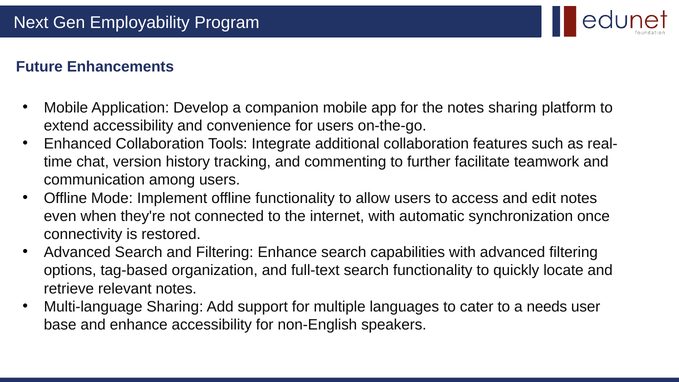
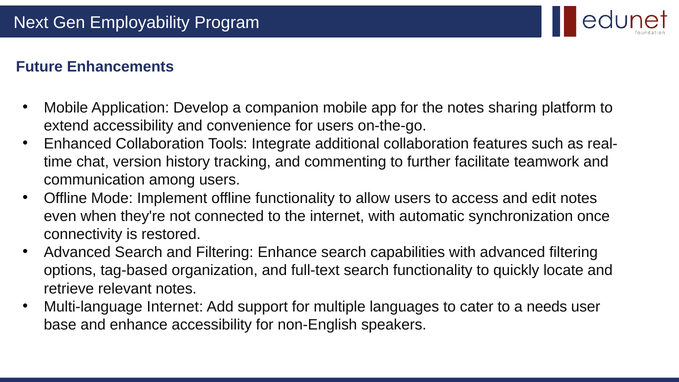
Multi-language Sharing: Sharing -> Internet
